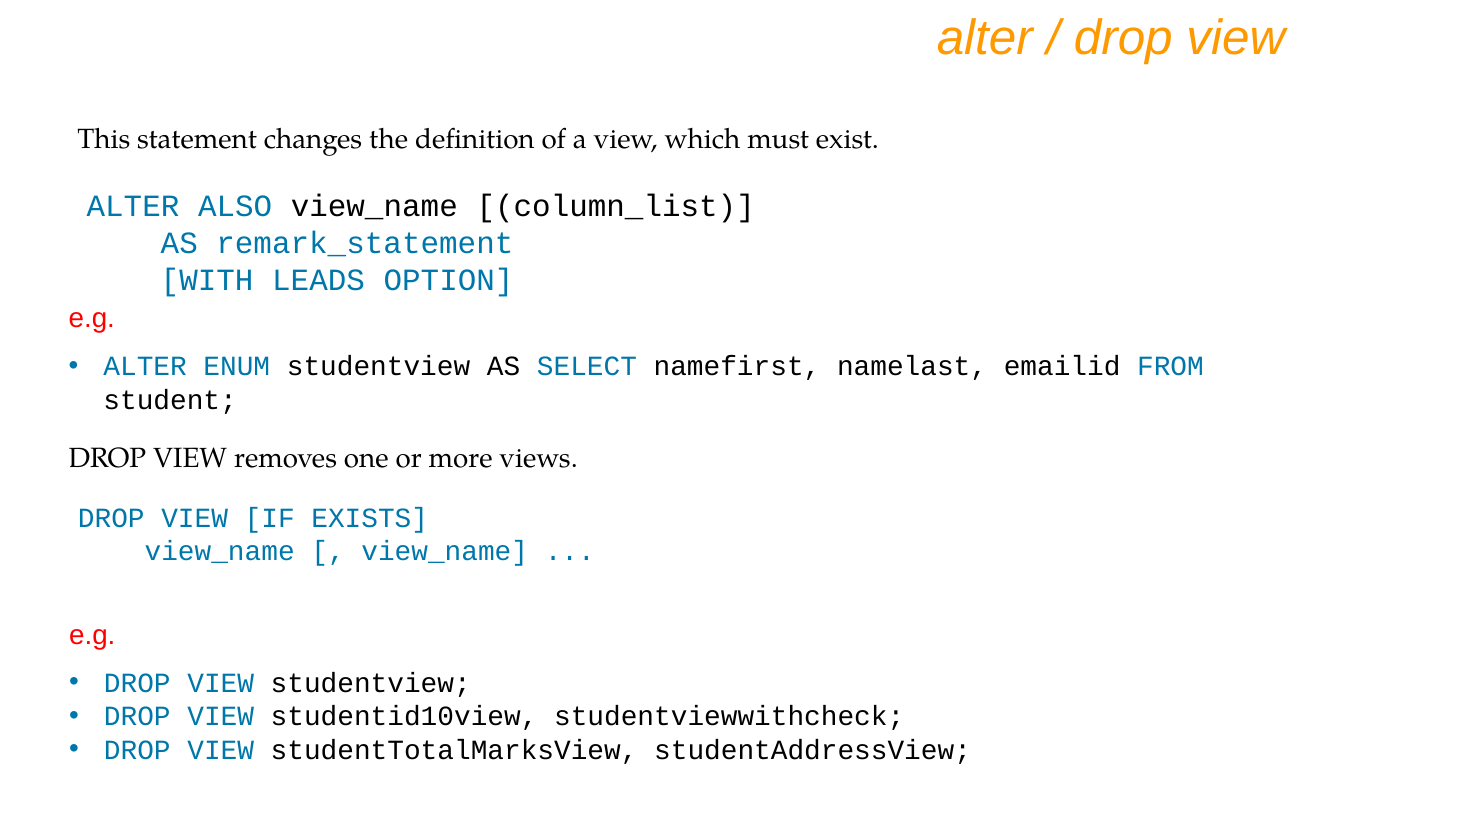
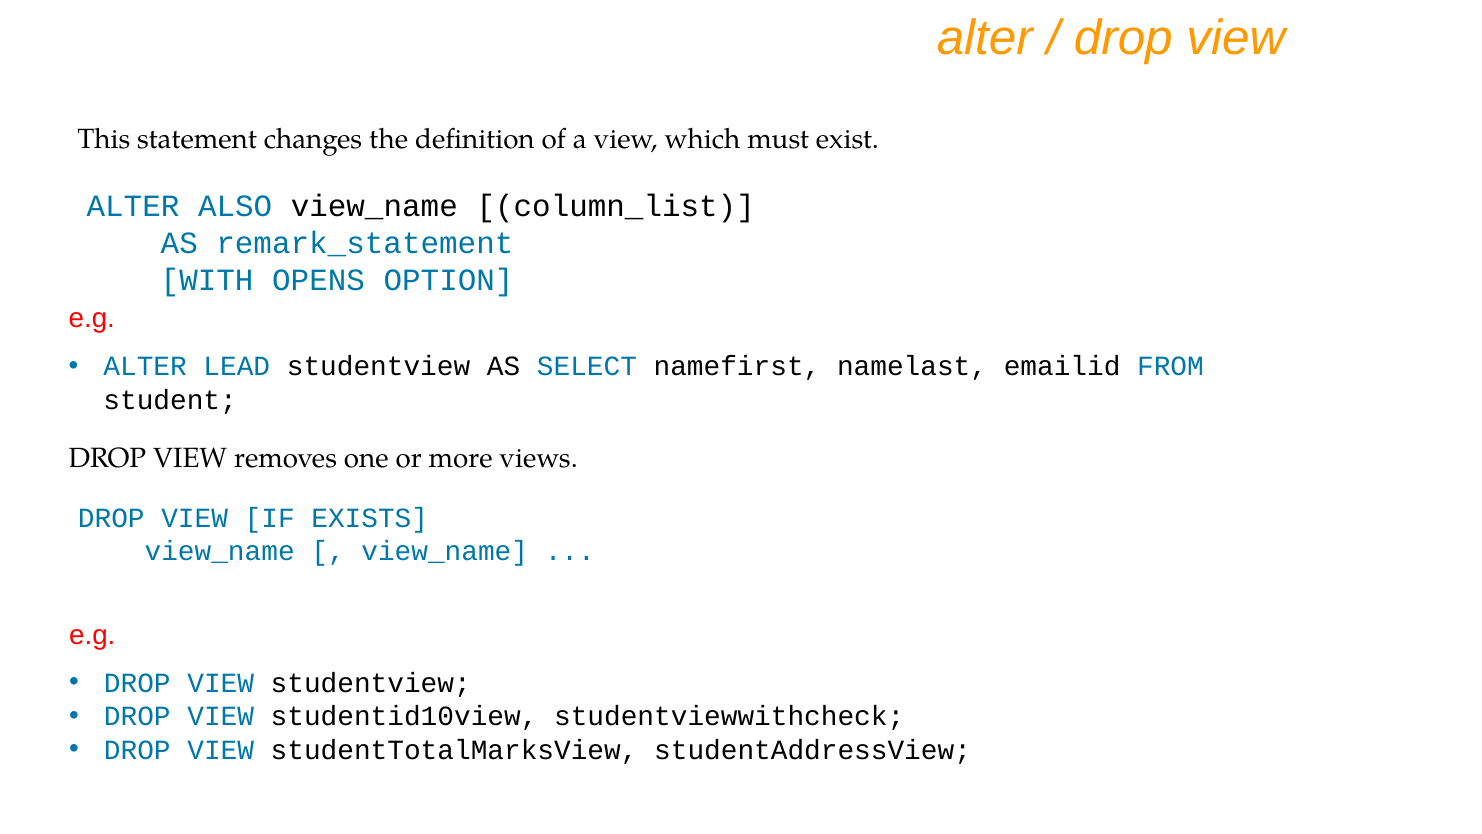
LEADS: LEADS -> OPENS
ENUM: ENUM -> LEAD
